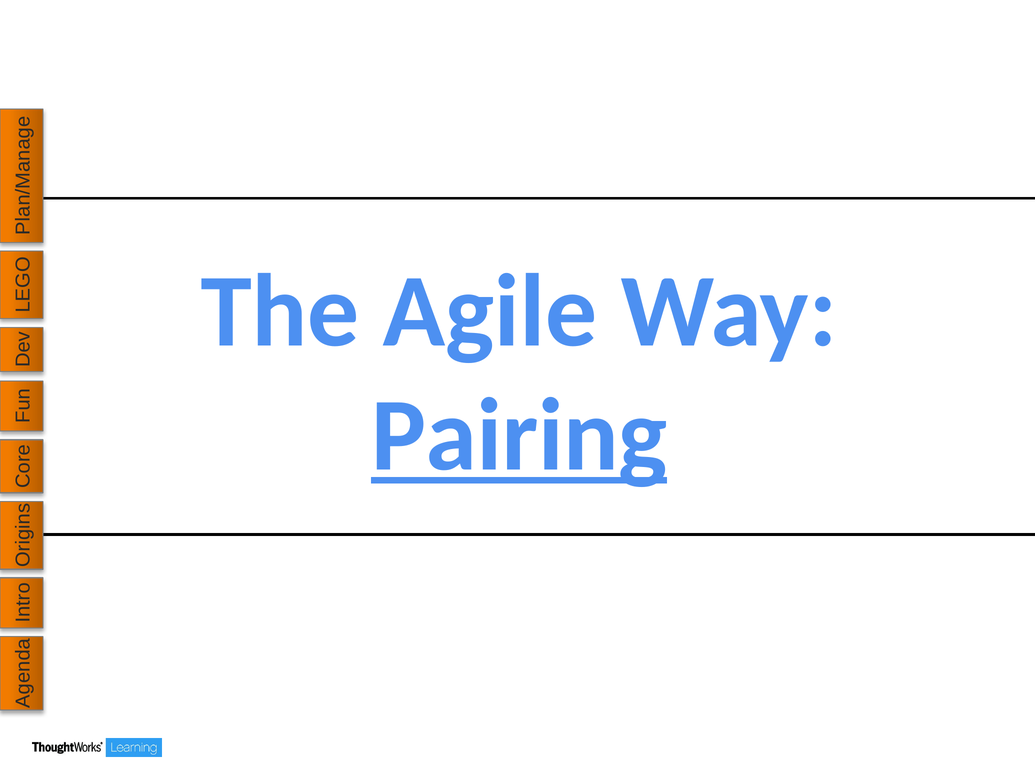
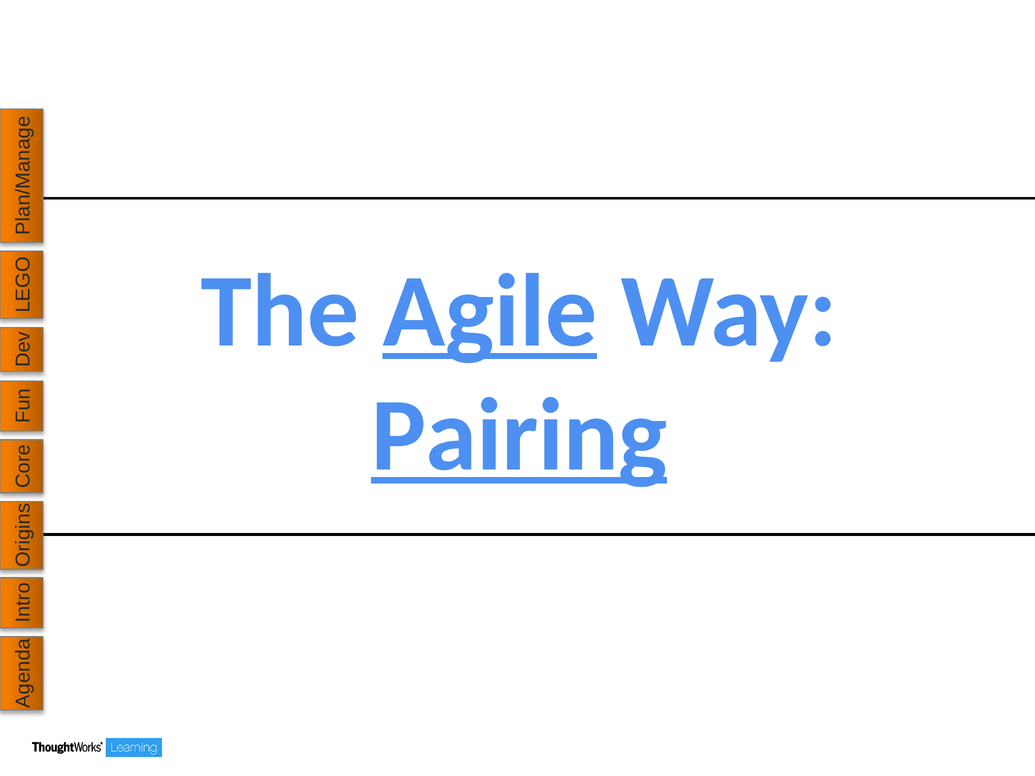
Agile underline: none -> present
